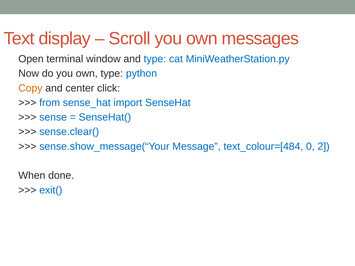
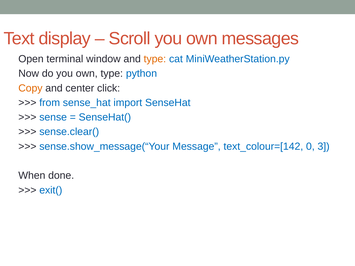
type at (155, 59) colour: blue -> orange
text_colour=[484: text_colour=[484 -> text_colour=[142
2: 2 -> 3
